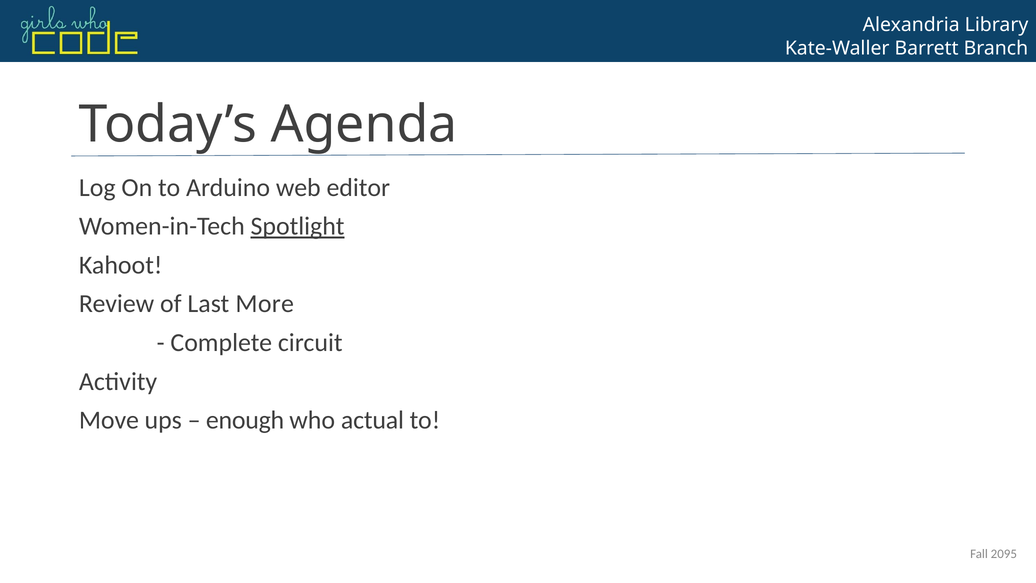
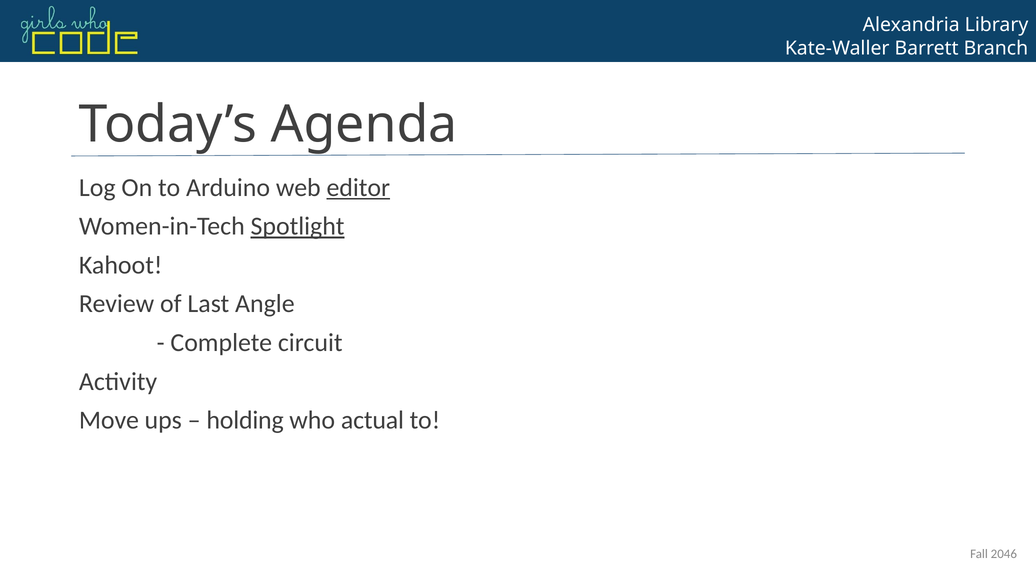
editor underline: none -> present
More: More -> Angle
enough: enough -> holding
2095: 2095 -> 2046
